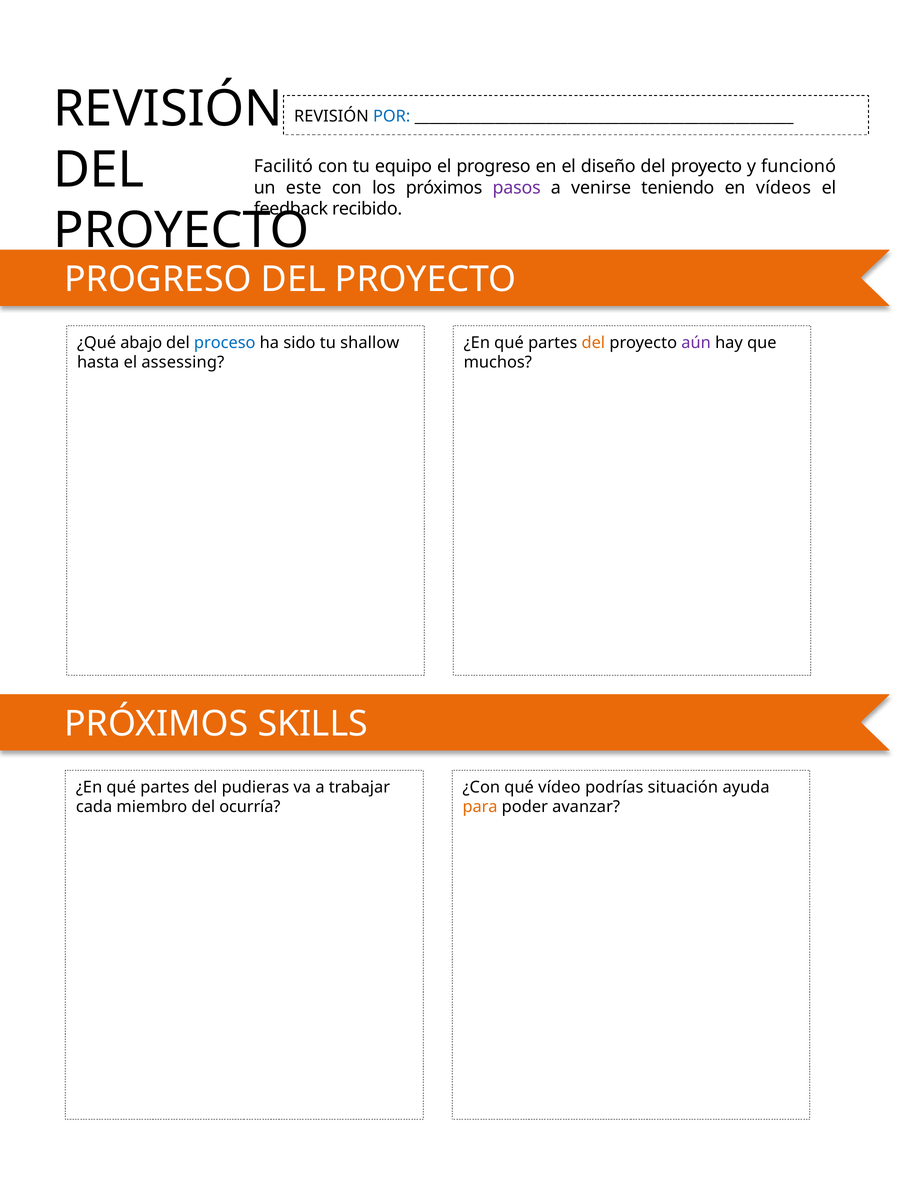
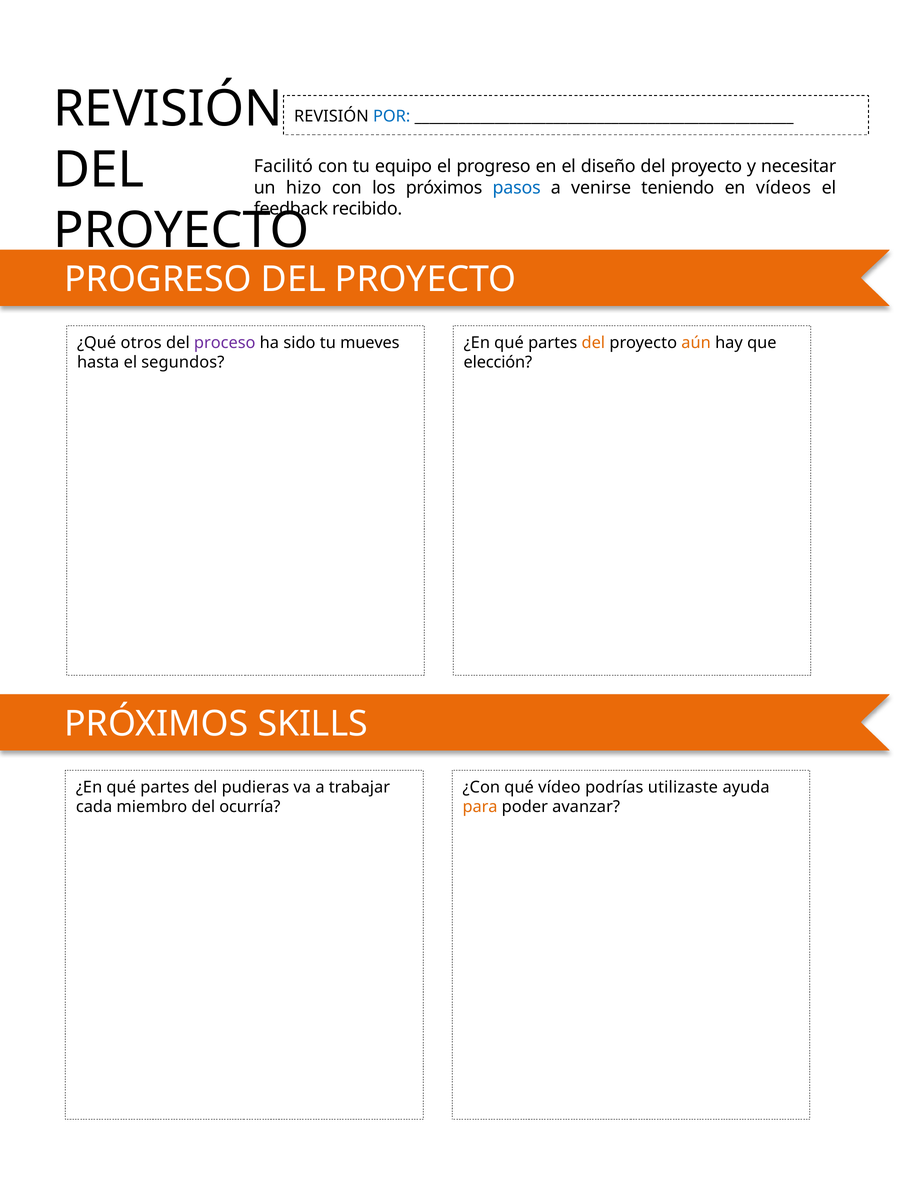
funcionó: funcionó -> necesitar
este: este -> hizo
pasos colour: purple -> blue
abajo: abajo -> otros
proceso colour: blue -> purple
shallow: shallow -> mueves
aún colour: purple -> orange
assessing: assessing -> segundos
muchos: muchos -> elección
situación: situación -> utilizaste
